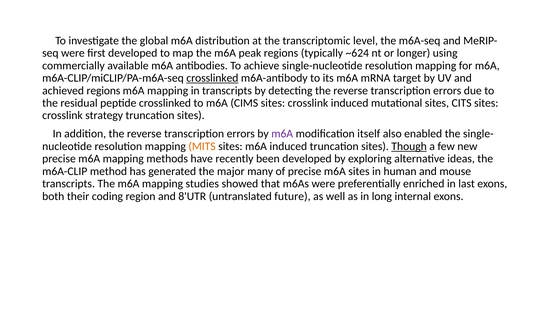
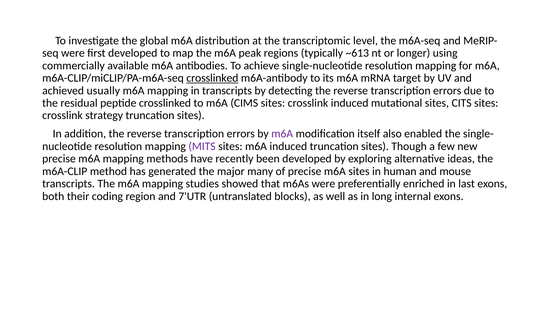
~624: ~624 -> ~613
achieved regions: regions -> usually
MITS colour: orange -> purple
Though underline: present -> none
8'UTR: 8'UTR -> 7'UTR
future: future -> blocks
